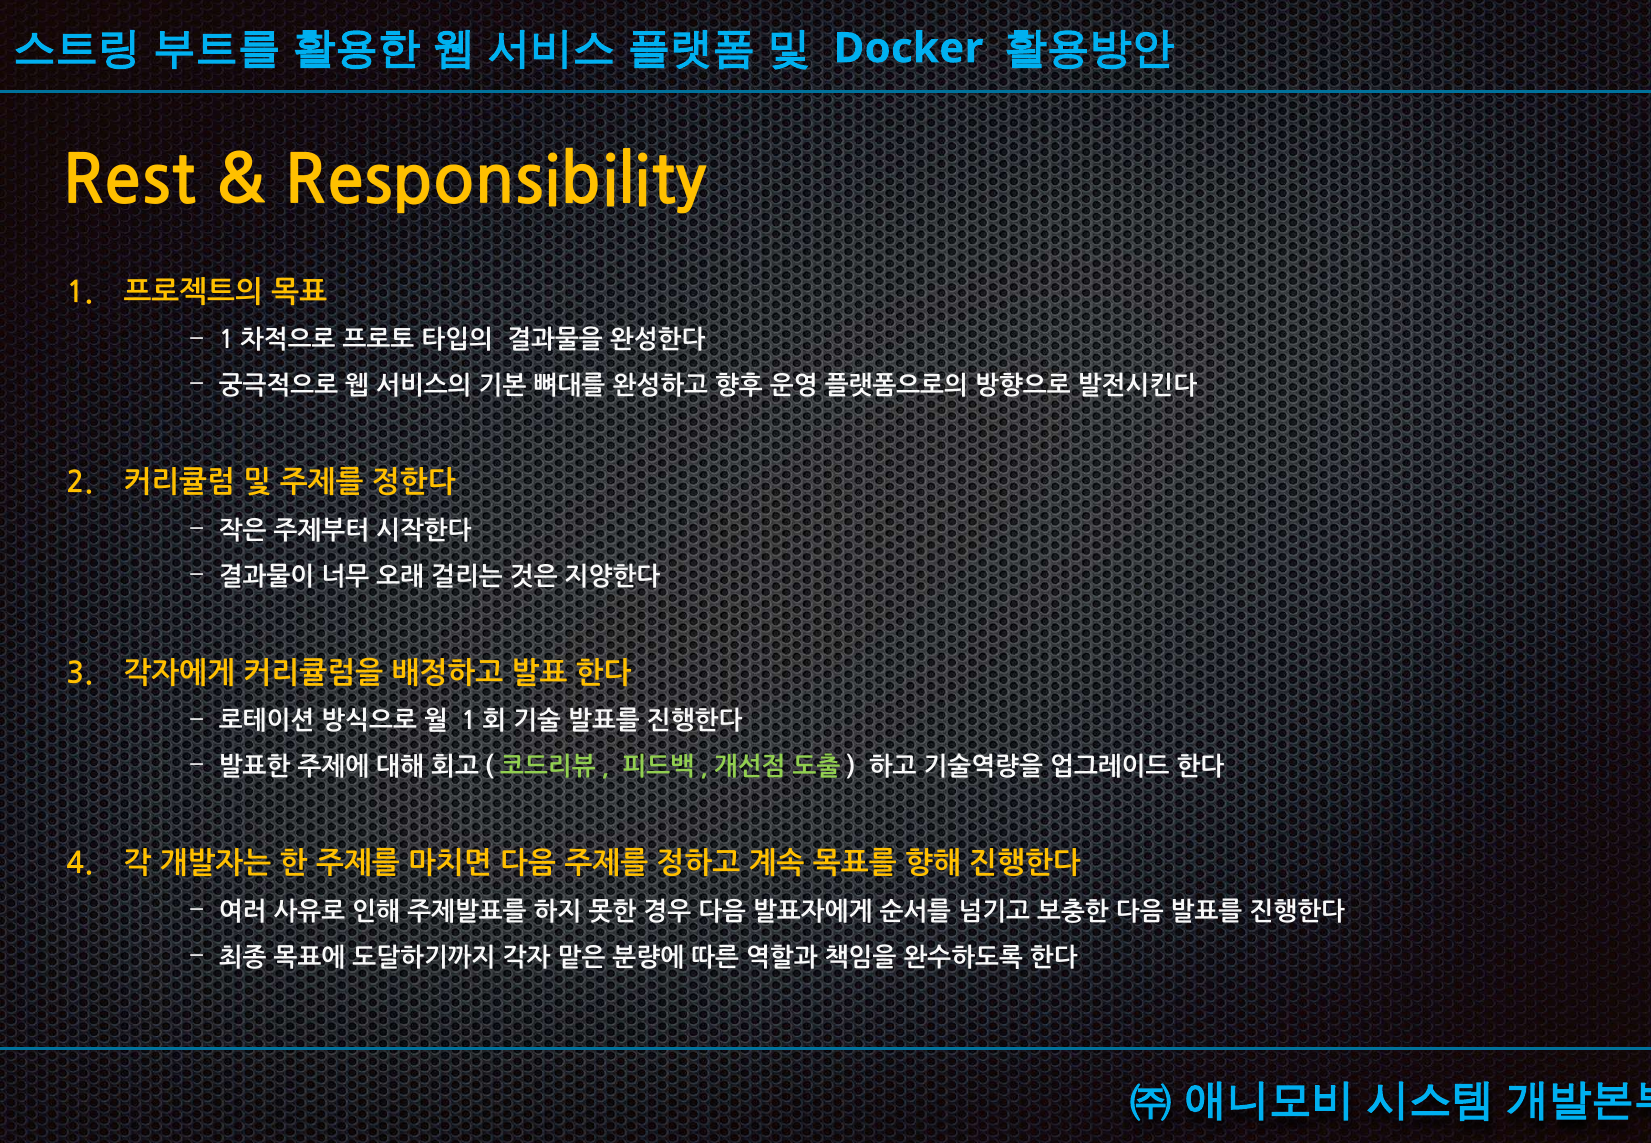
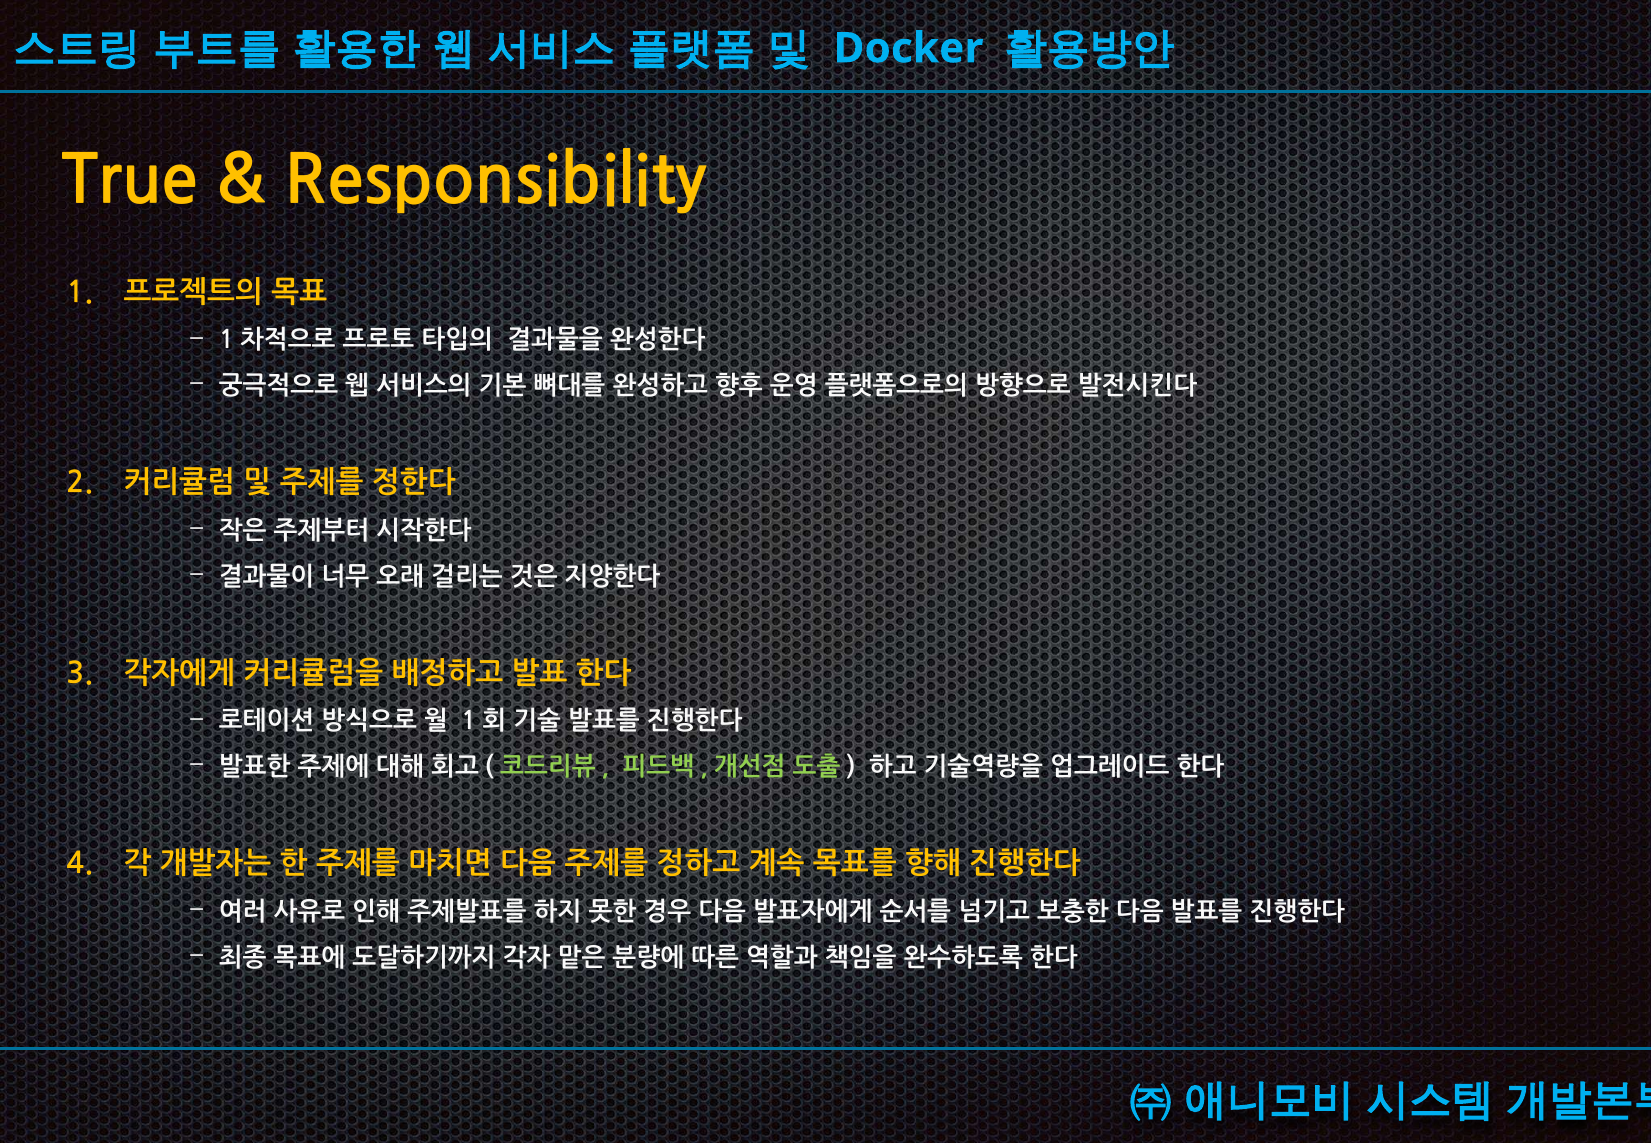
Rest: Rest -> True
